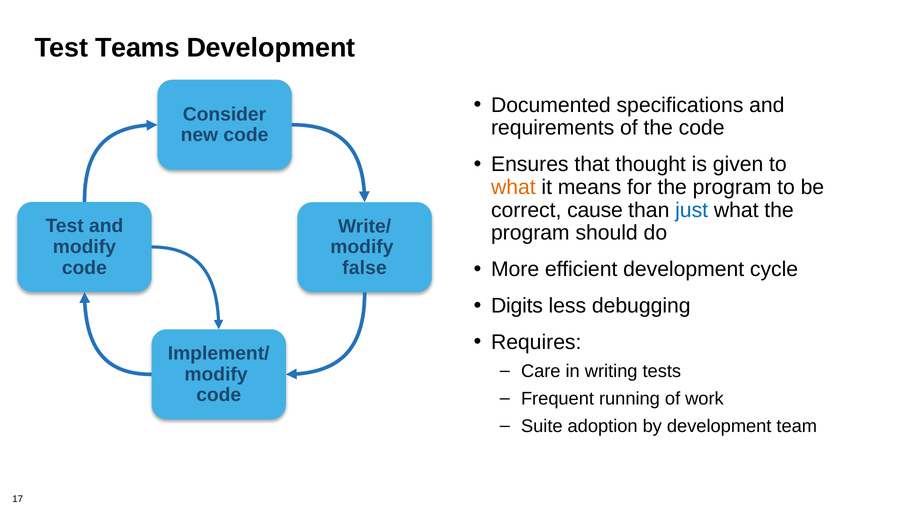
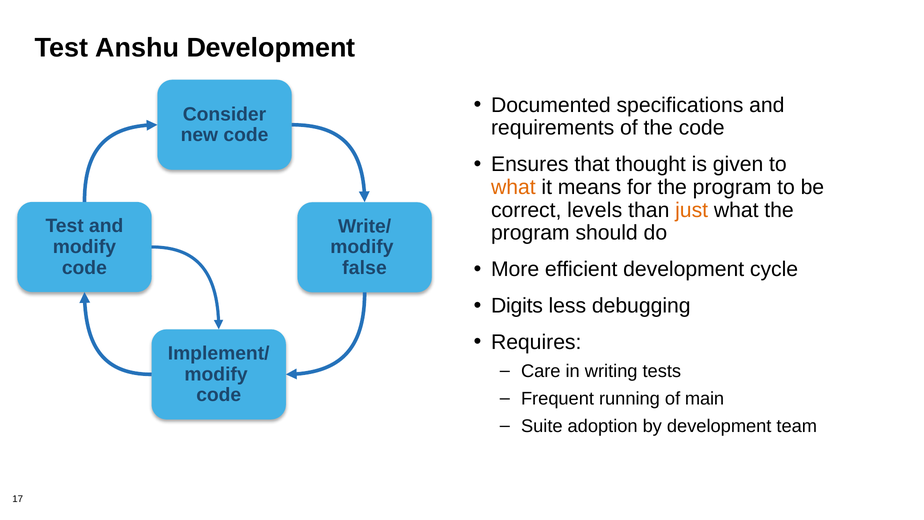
Teams: Teams -> Anshu
cause: cause -> levels
just colour: blue -> orange
work: work -> main
